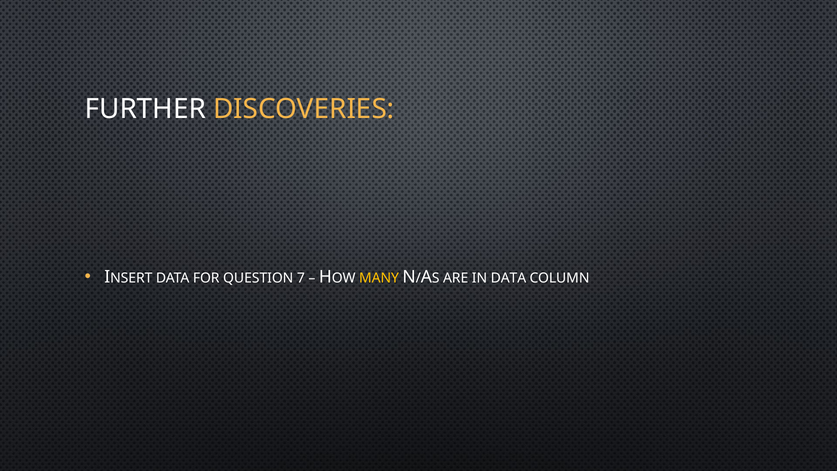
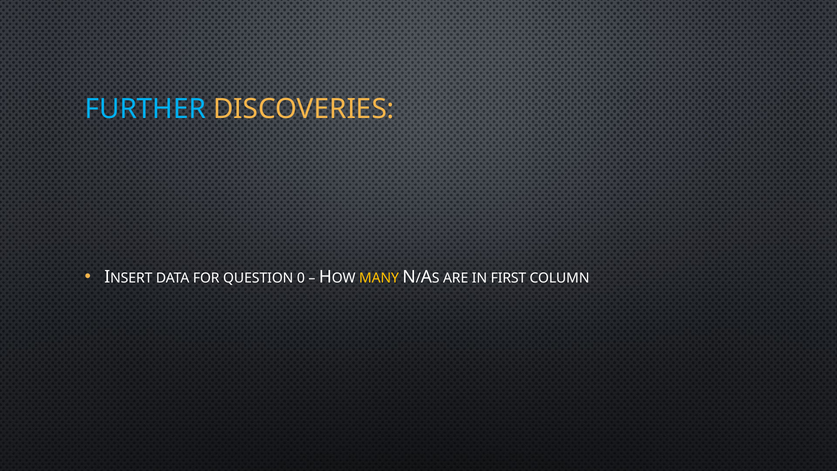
FURTHER colour: white -> light blue
7: 7 -> 0
IN DATA: DATA -> FIRST
